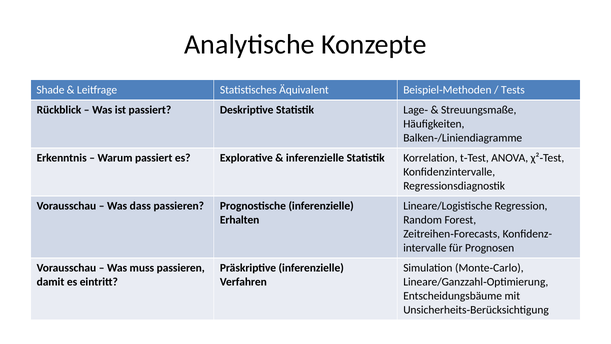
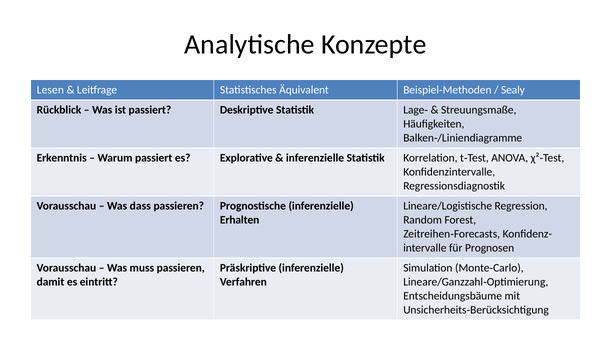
Shade: Shade -> Lesen
Tests: Tests -> Sealy
